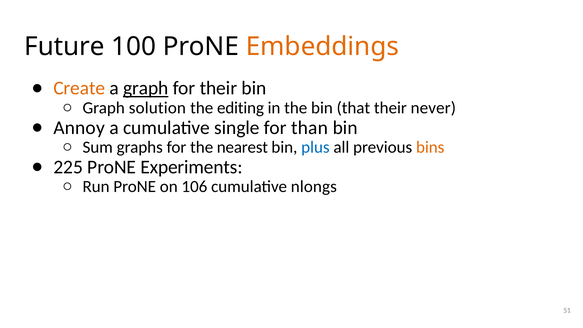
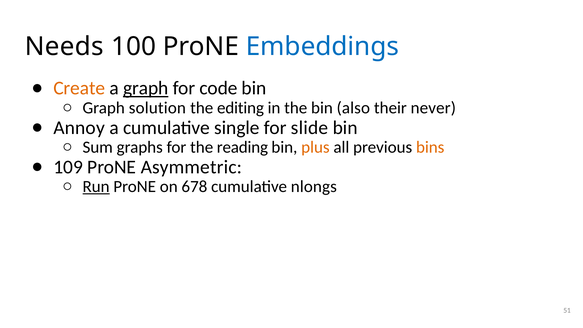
Future: Future -> Needs
Embeddings colour: orange -> blue
for their: their -> code
that: that -> also
than: than -> slide
nearest: nearest -> reading
plus colour: blue -> orange
225: 225 -> 109
Experiments: Experiments -> Asymmetric
Run underline: none -> present
106: 106 -> 678
